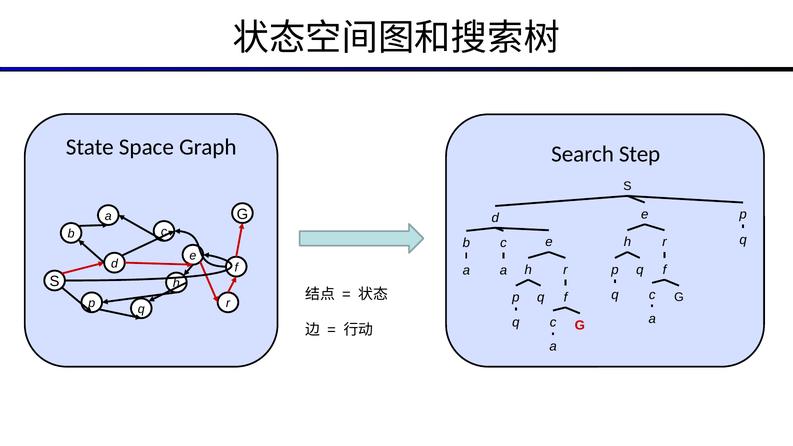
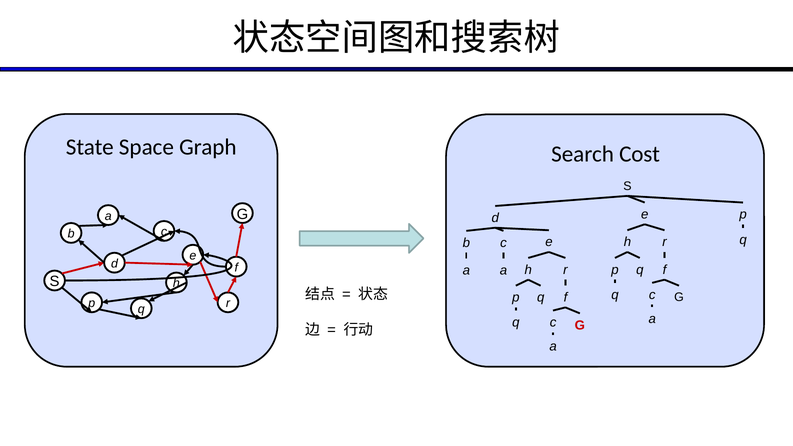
Step: Step -> Cost
